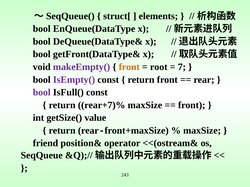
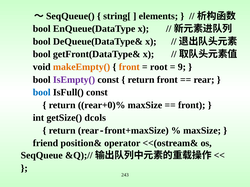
struct[: struct[ -> string[
makeEmpty( colour: purple -> orange
7: 7 -> 9
bool at (42, 93) colour: purple -> blue
rear+7)%: rear+7)% -> rear+0)%
value: value -> dcols
